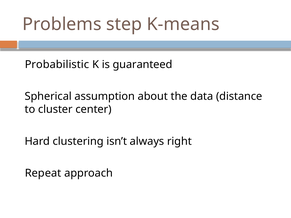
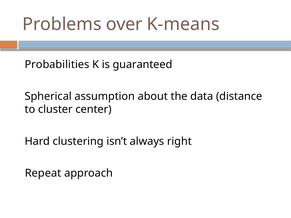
step: step -> over
Probabilistic: Probabilistic -> Probabilities
